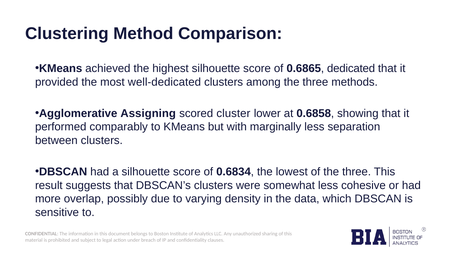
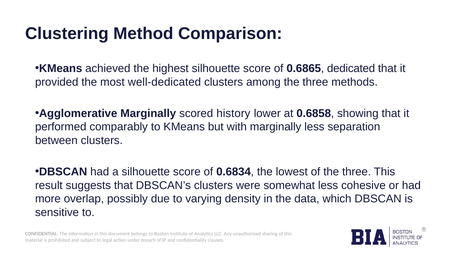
Agglomerative Assigning: Assigning -> Marginally
cluster: cluster -> history
